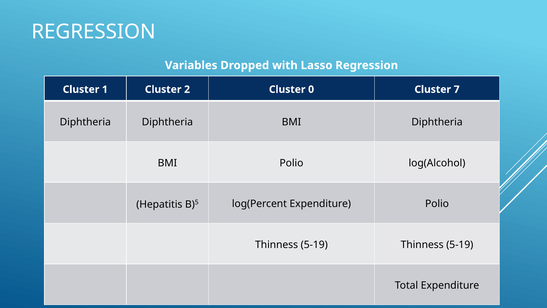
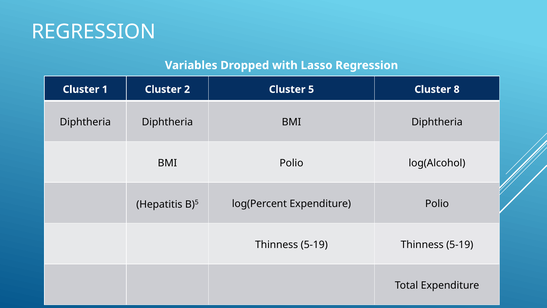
Cluster 0: 0 -> 5
7: 7 -> 8
